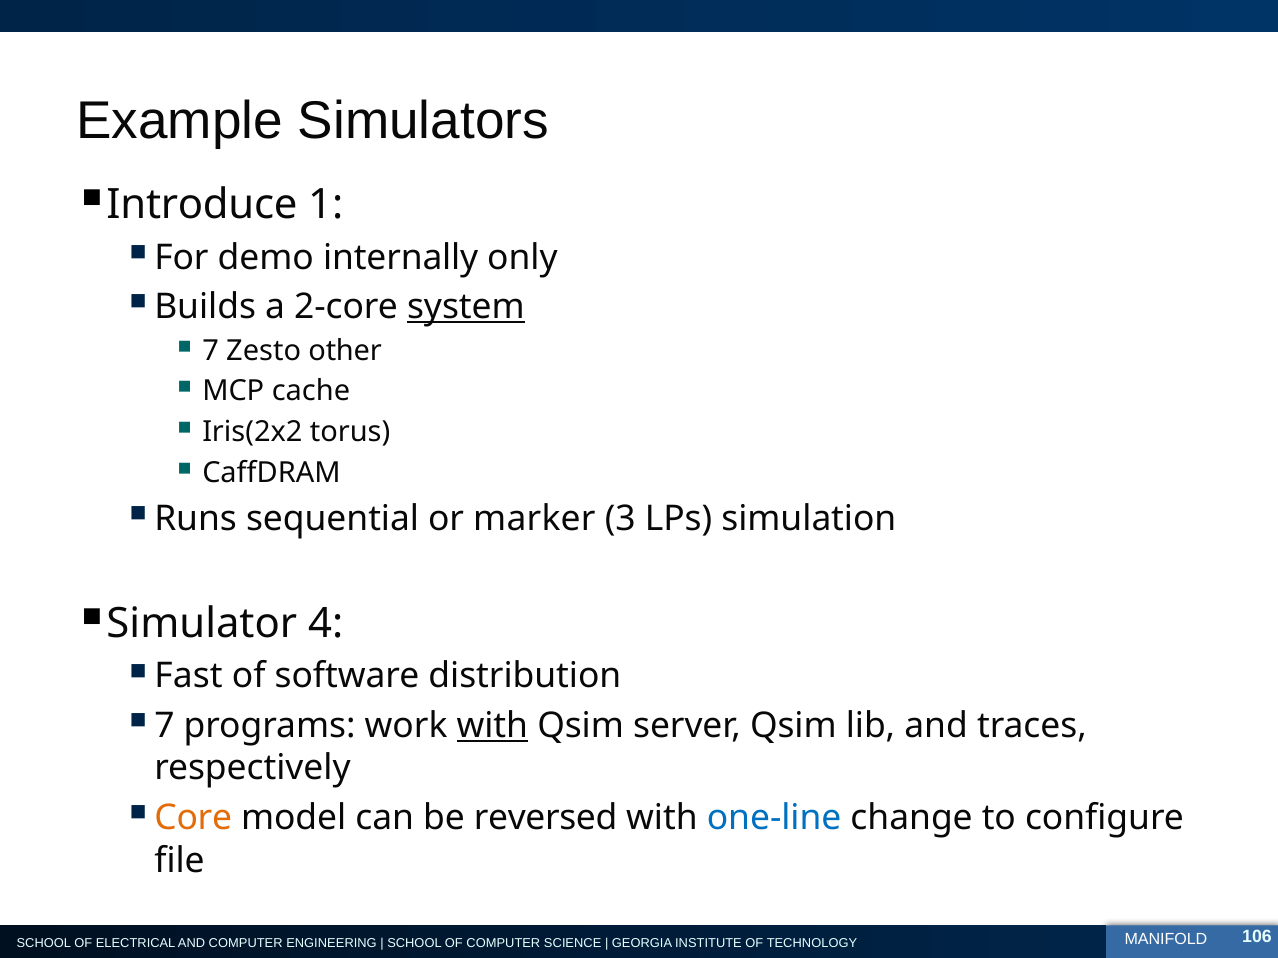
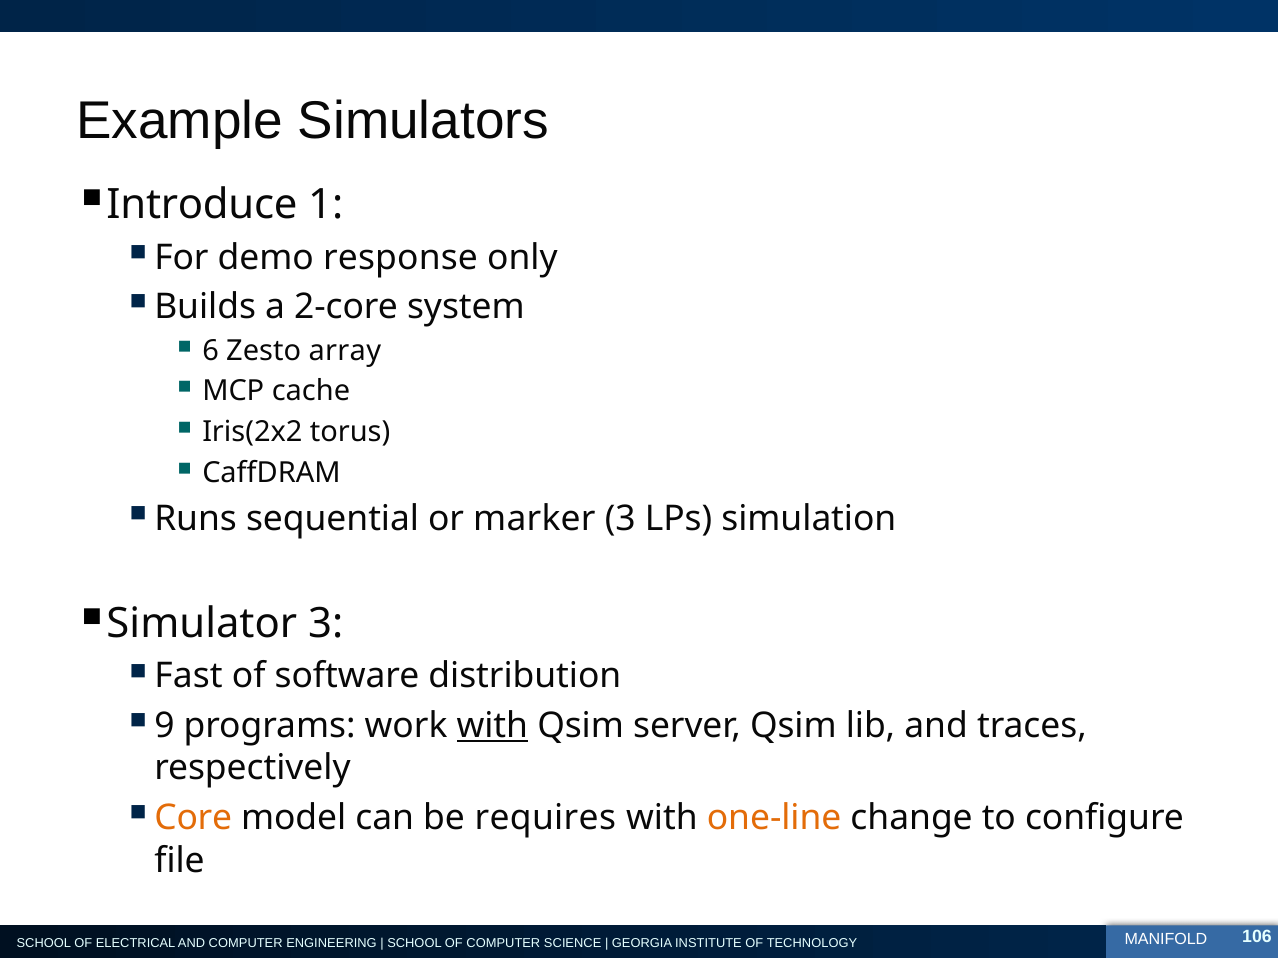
internally: internally -> response
system underline: present -> none
7 at (211, 351): 7 -> 6
other: other -> array
Simulator 4: 4 -> 3
7 at (164, 726): 7 -> 9
reversed: reversed -> requires
one-line colour: blue -> orange
